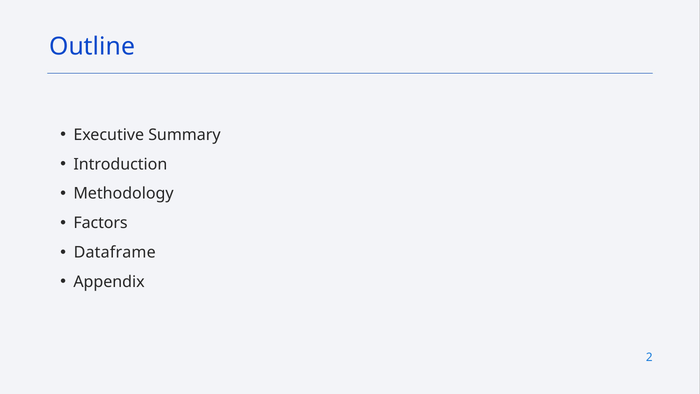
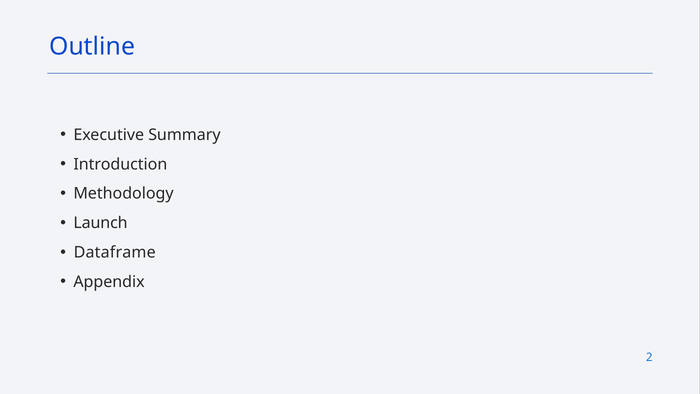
Factors: Factors -> Launch
